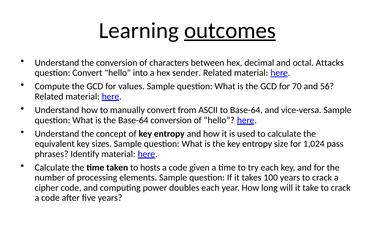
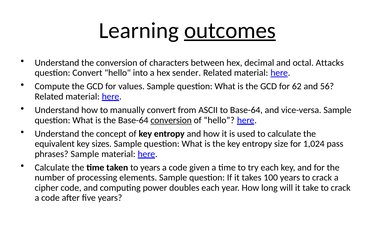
70: 70 -> 62
conversion at (171, 120) underline: none -> present
phrases Identify: Identify -> Sample
to hosts: hosts -> years
